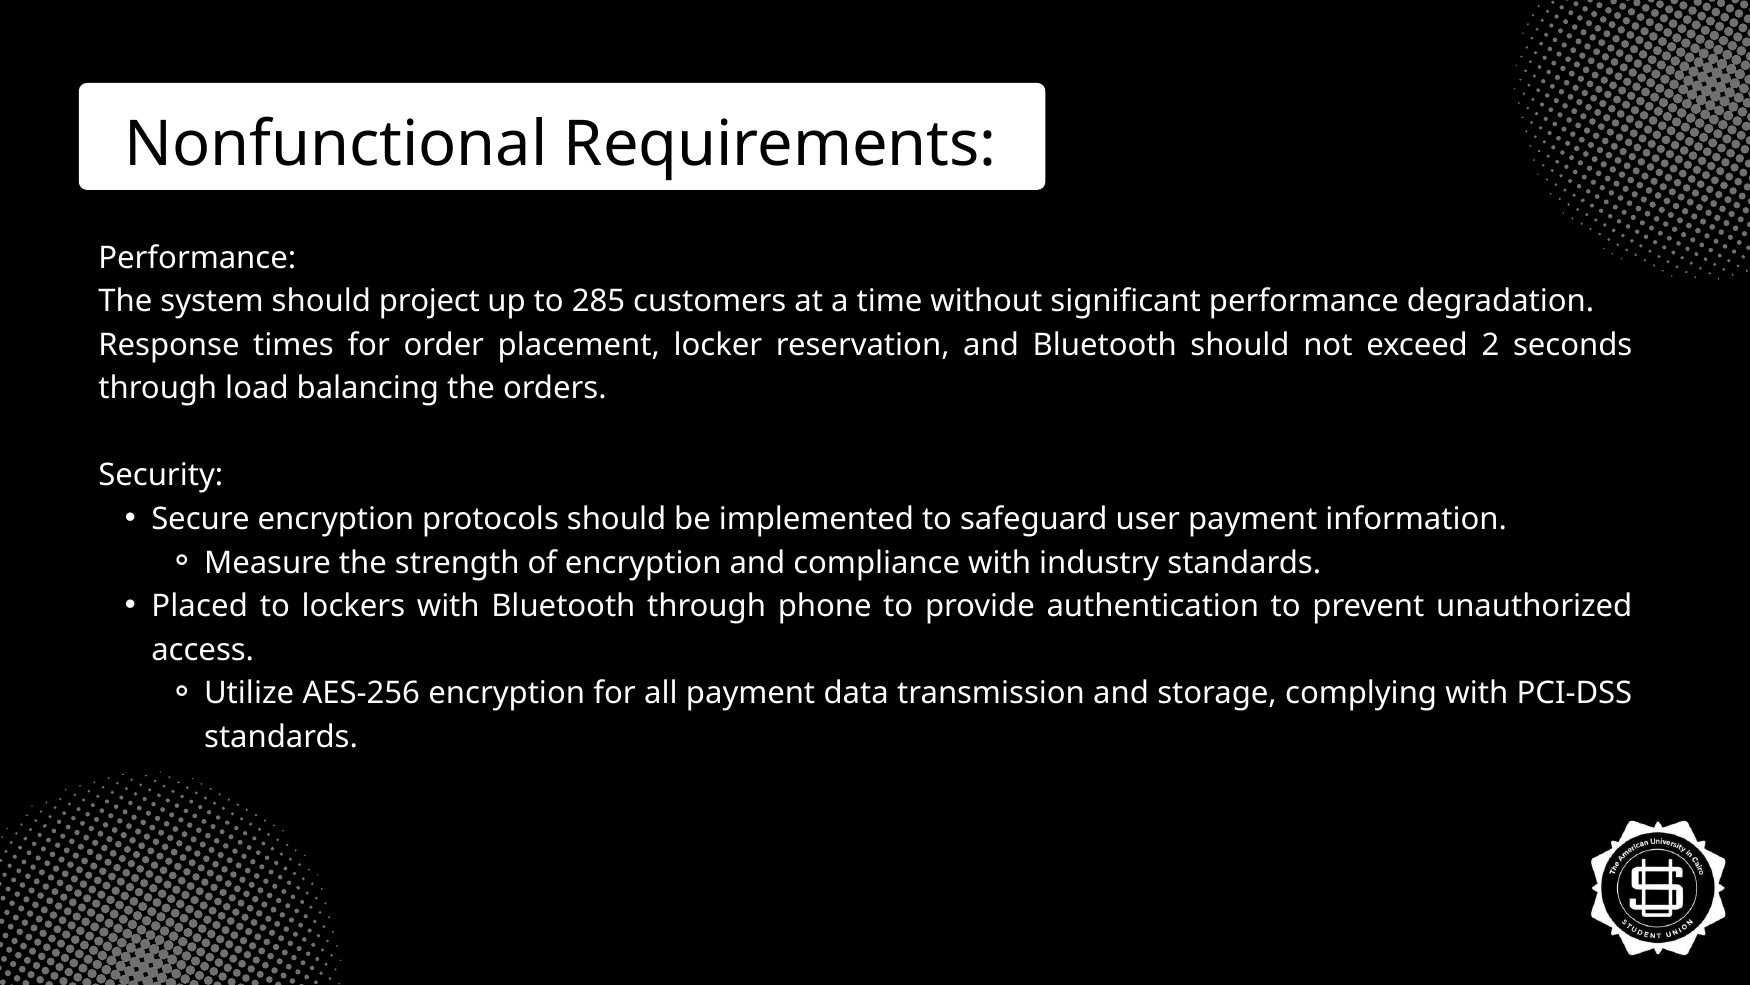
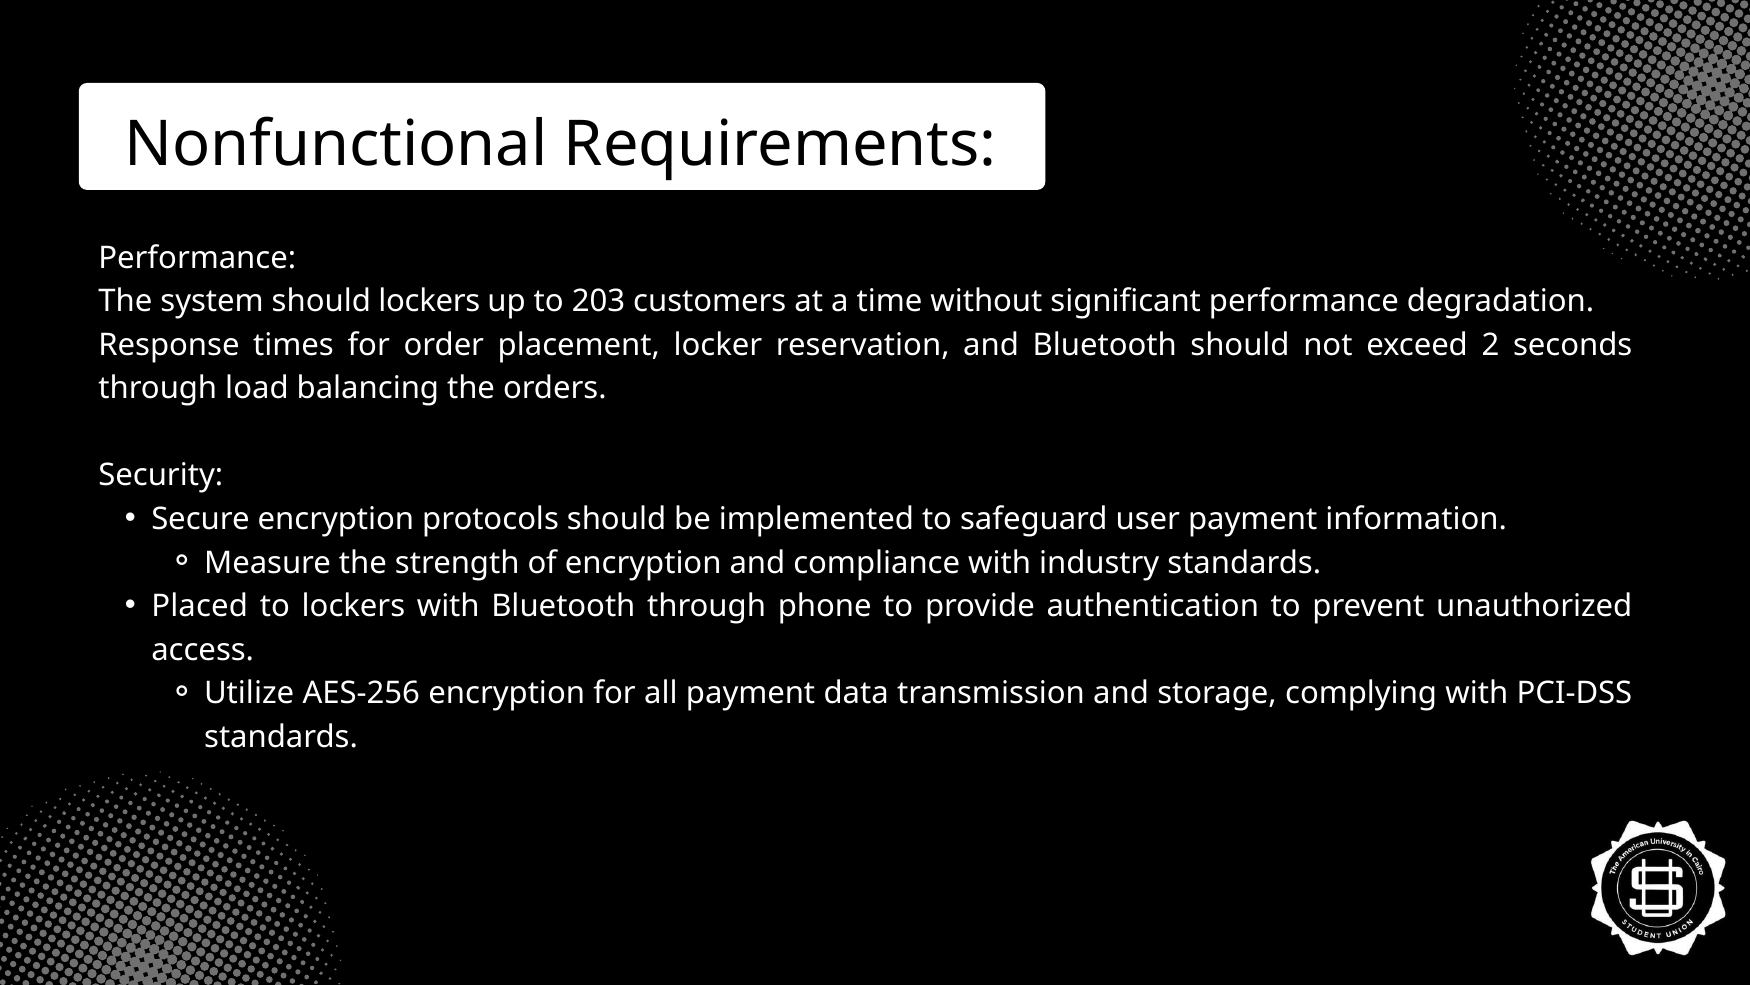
should project: project -> lockers
285: 285 -> 203
